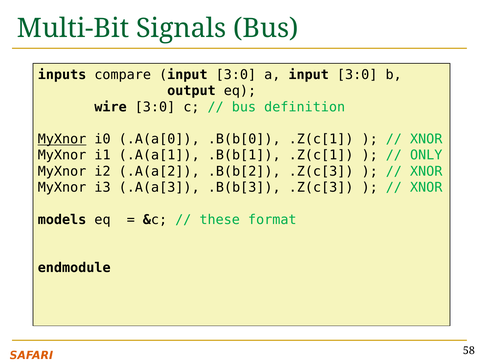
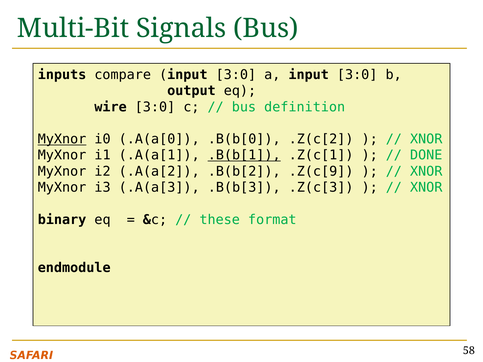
.B(b[0 .Z(c[1: .Z(c[1 -> .Z(c[2
.B(b[1 underline: none -> present
ONLY: ONLY -> DONE
.B(b[2 .Z(c[3: .Z(c[3 -> .Z(c[9
models: models -> binary
